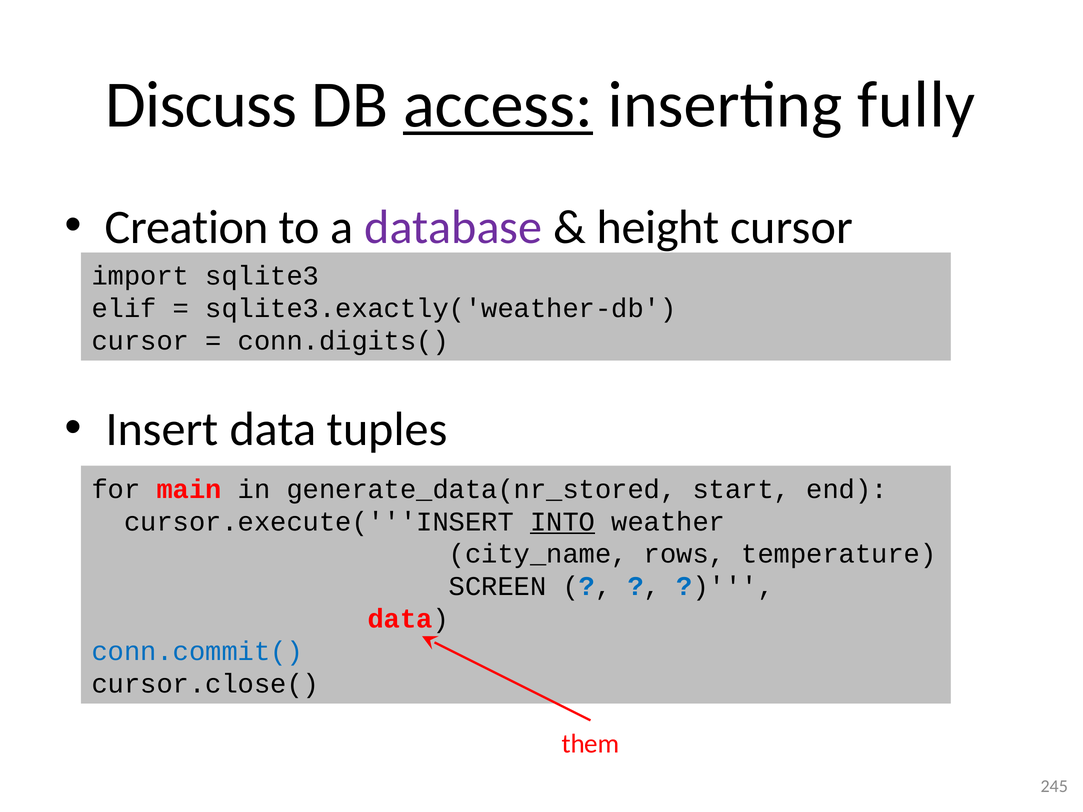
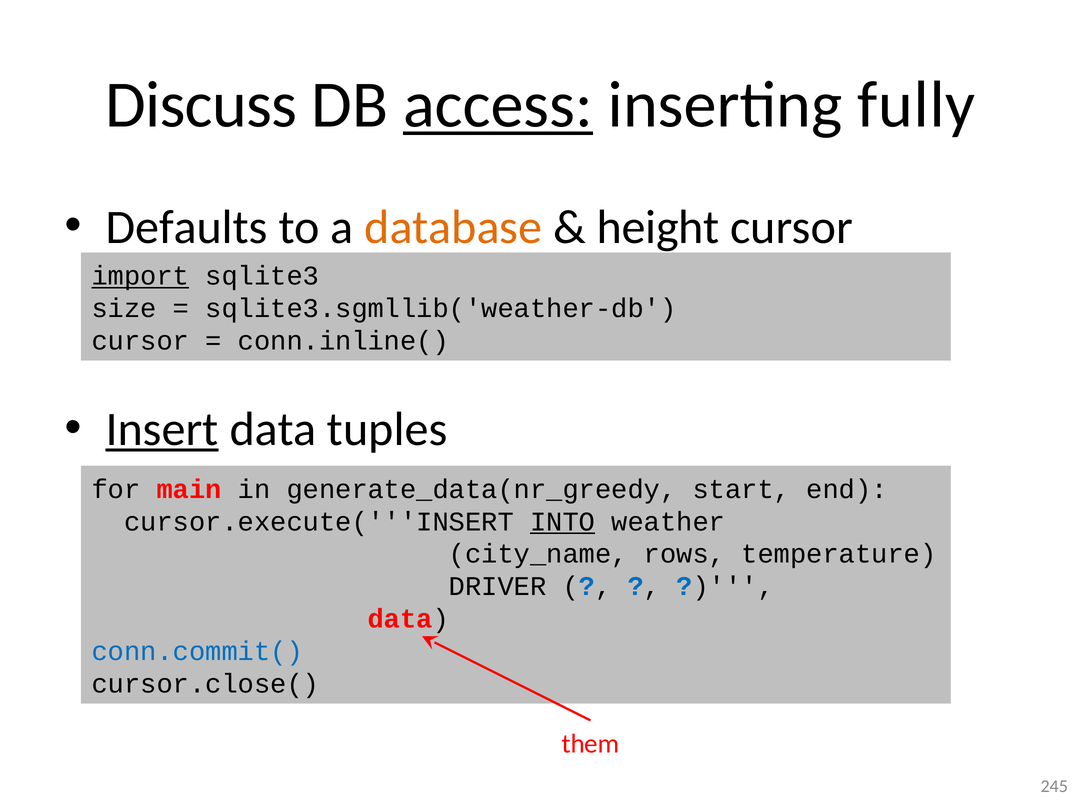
Creation: Creation -> Defaults
database colour: purple -> orange
import underline: none -> present
elif: elif -> size
sqlite3.exactly('weather-db: sqlite3.exactly('weather-db -> sqlite3.sgmllib('weather-db
conn.digits(: conn.digits( -> conn.inline(
Insert underline: none -> present
generate_data(nr_stored: generate_data(nr_stored -> generate_data(nr_greedy
SCREEN: SCREEN -> DRIVER
